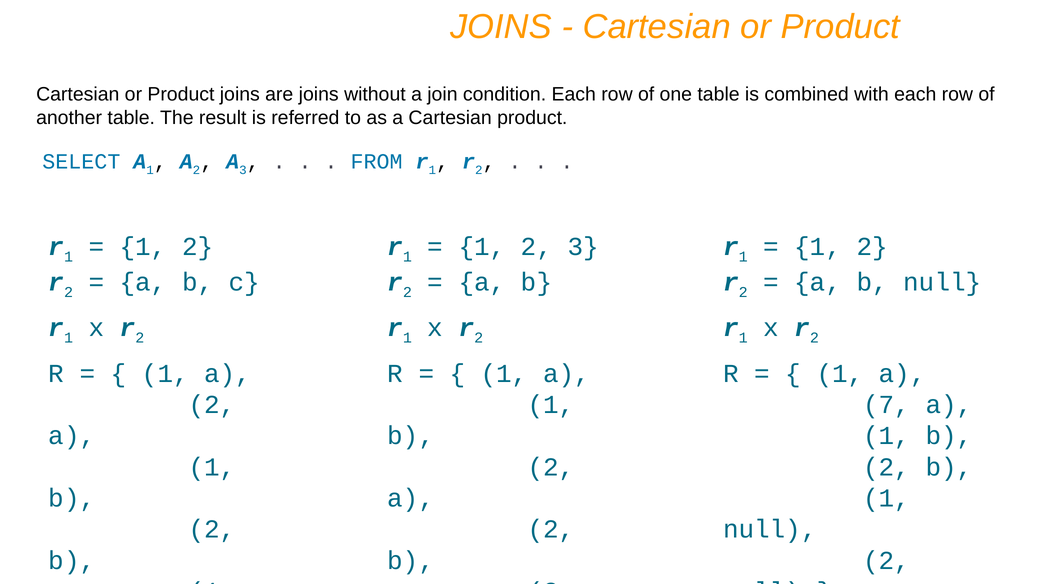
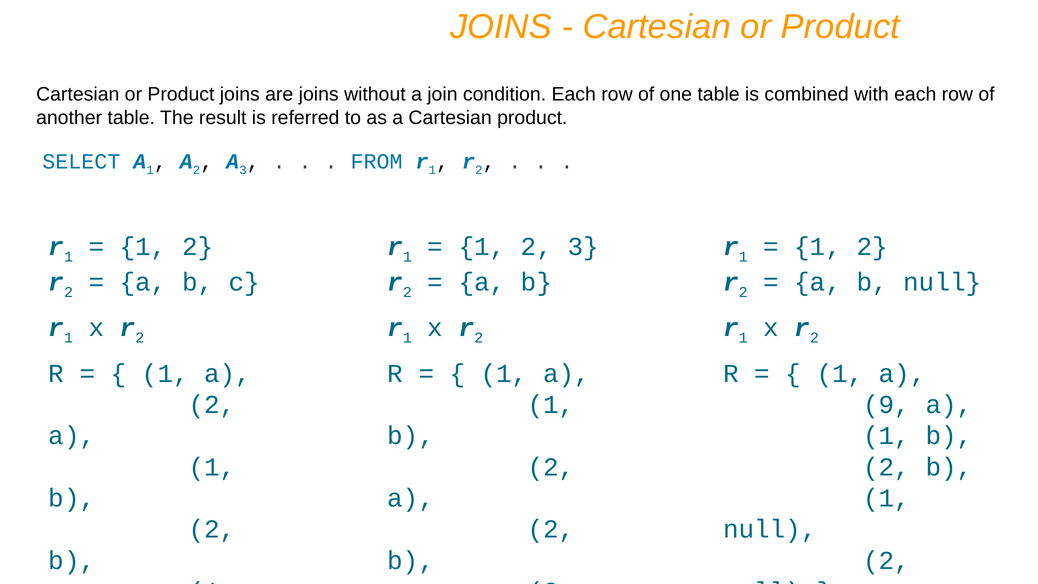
7: 7 -> 9
